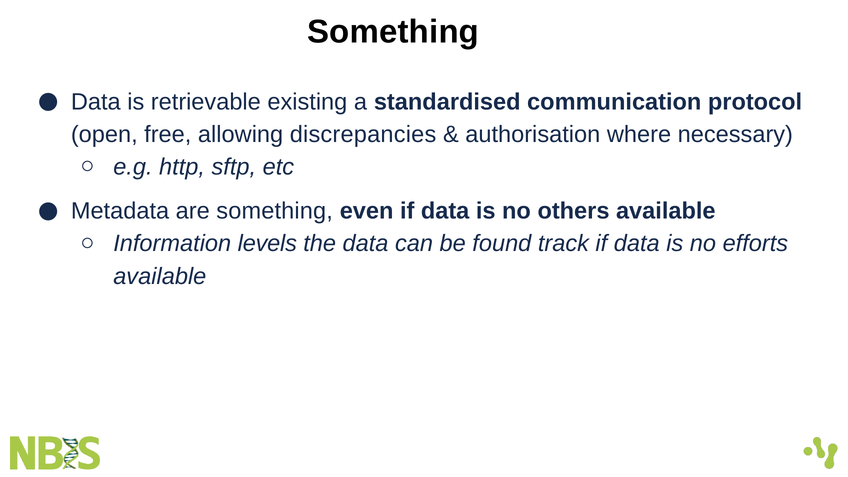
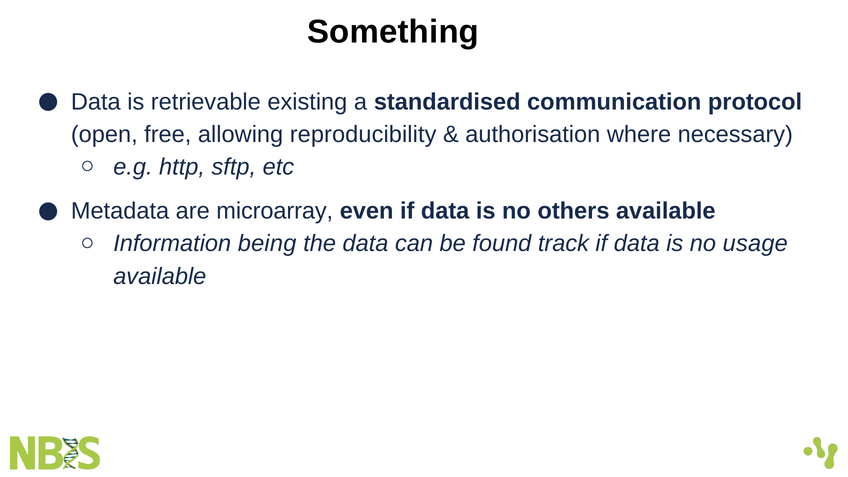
discrepancies: discrepancies -> reproducibility
are something: something -> microarray
levels: levels -> being
efforts: efforts -> usage
